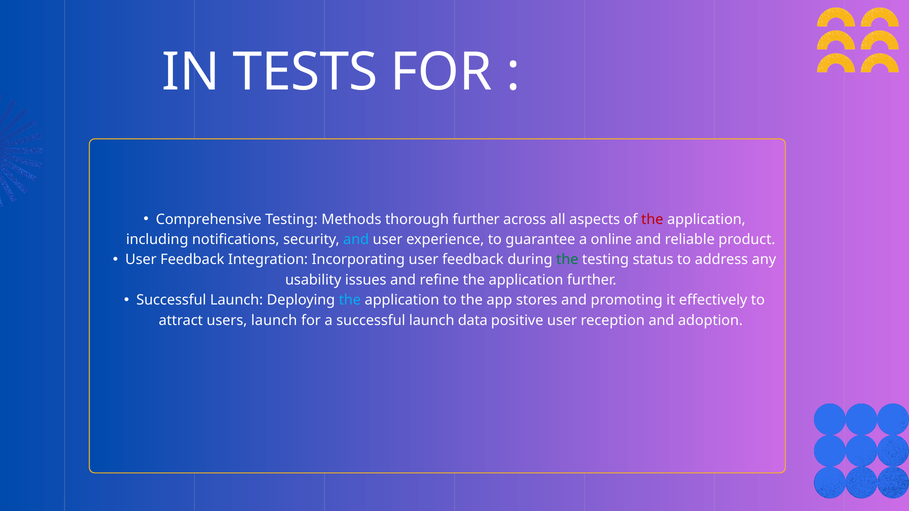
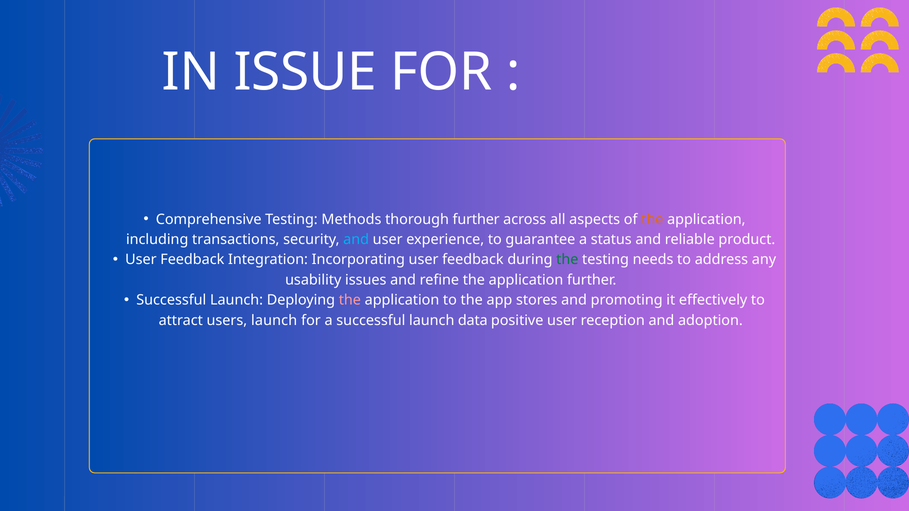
TESTS: TESTS -> ISSUE
the at (652, 219) colour: red -> orange
notifications: notifications -> transactions
online: online -> status
status: status -> needs
the at (350, 300) colour: light blue -> pink
